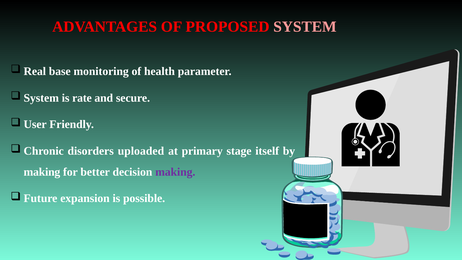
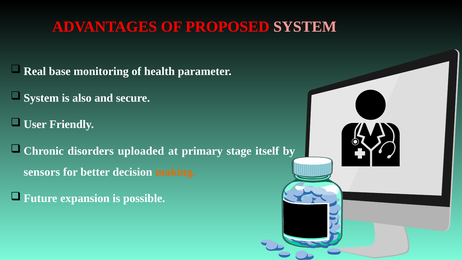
rate: rate -> also
making at (42, 172): making -> sensors
making at (175, 172) colour: purple -> orange
